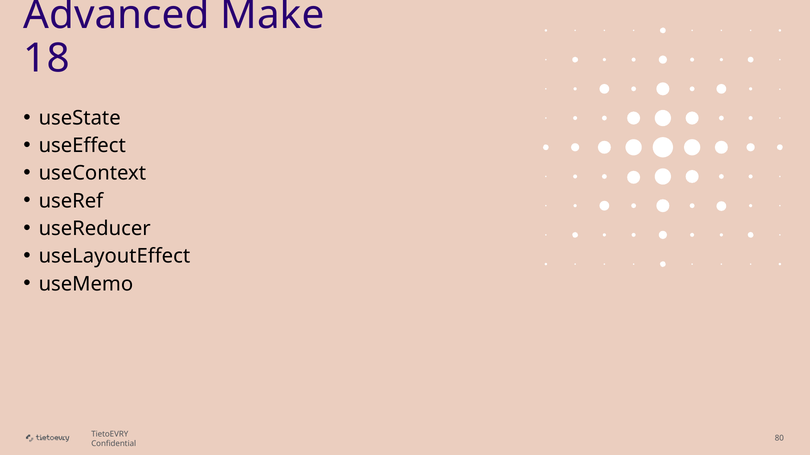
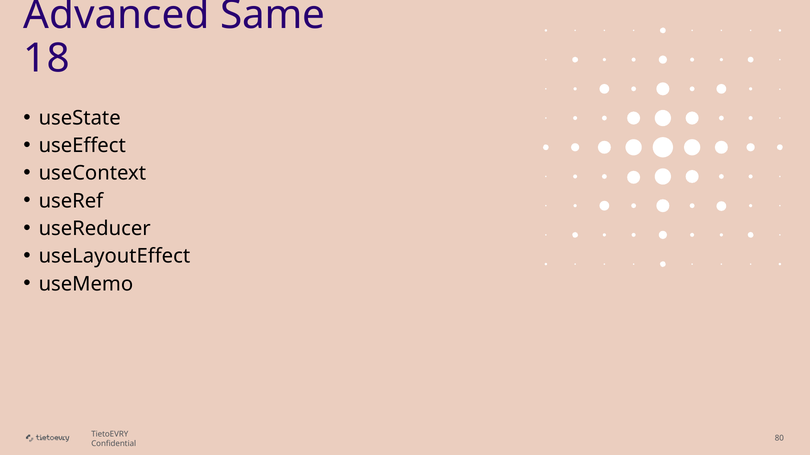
Make: Make -> Same
